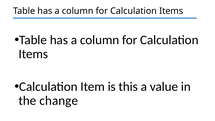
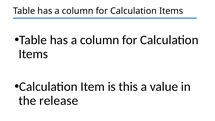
change: change -> release
